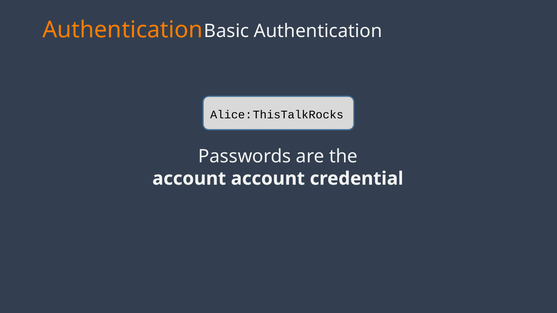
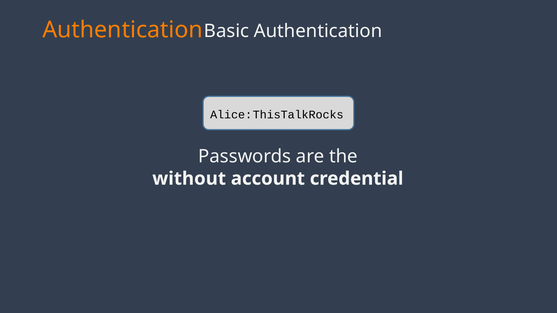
account at (189, 179): account -> without
